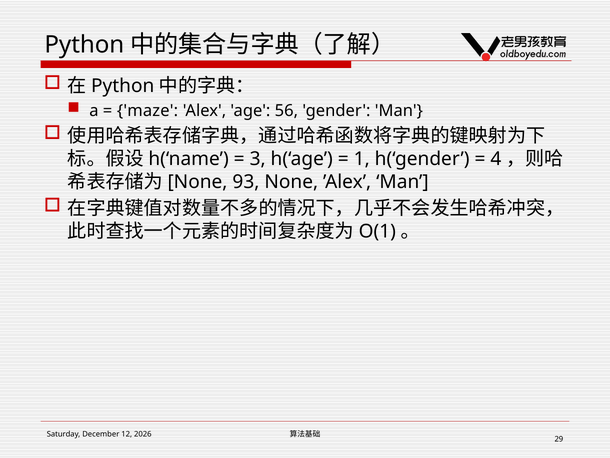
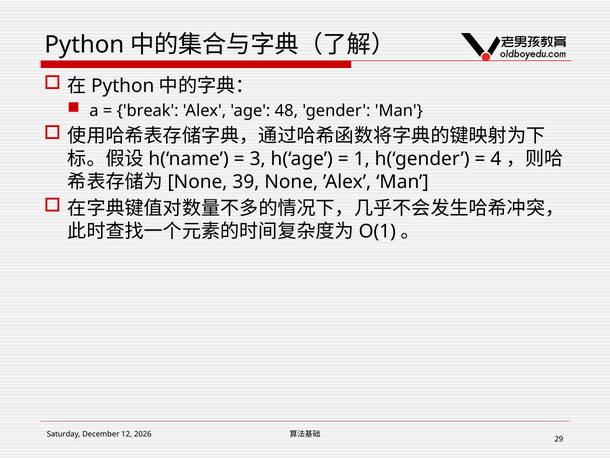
maze: maze -> break
56: 56 -> 48
93: 93 -> 39
